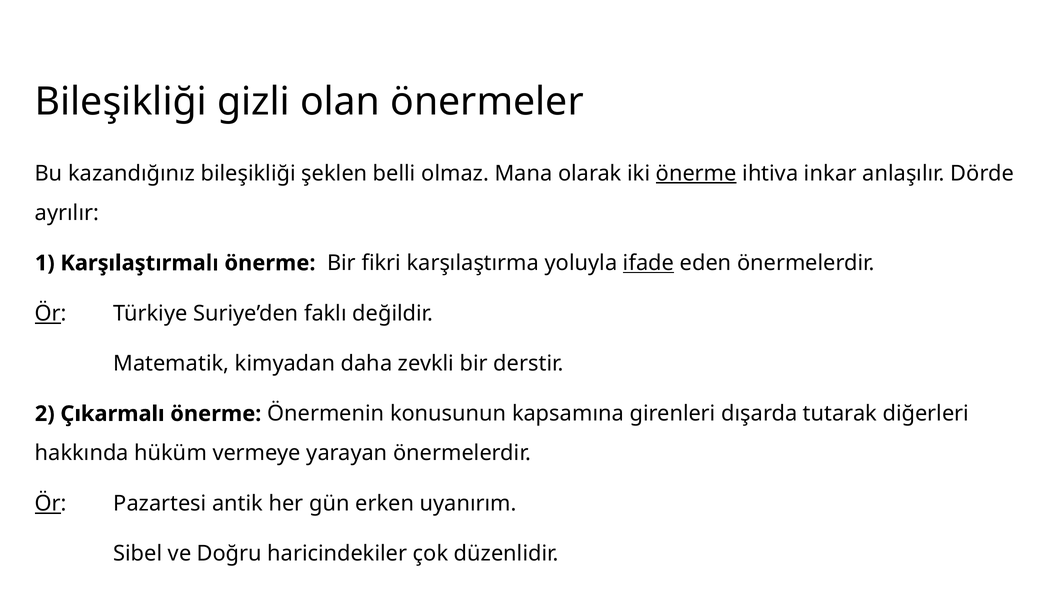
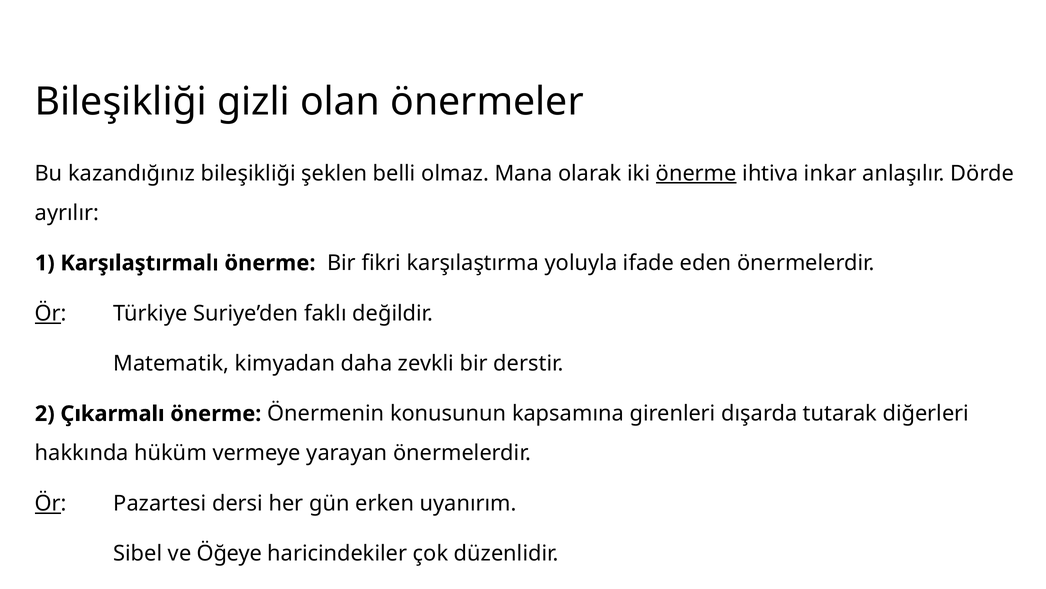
ifade underline: present -> none
antik: antik -> dersi
Doğru: Doğru -> Öğeye
